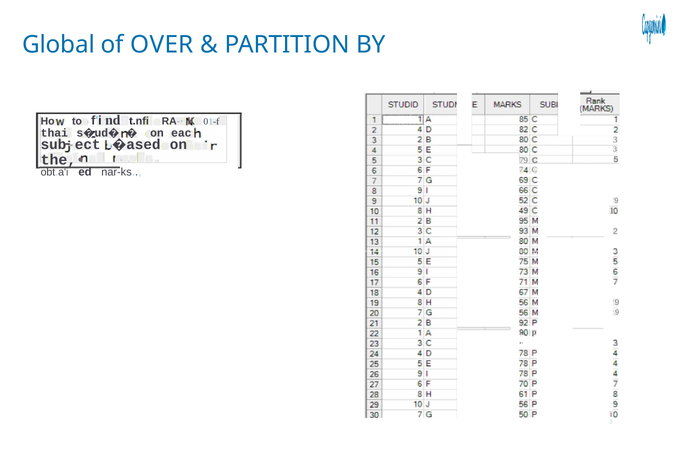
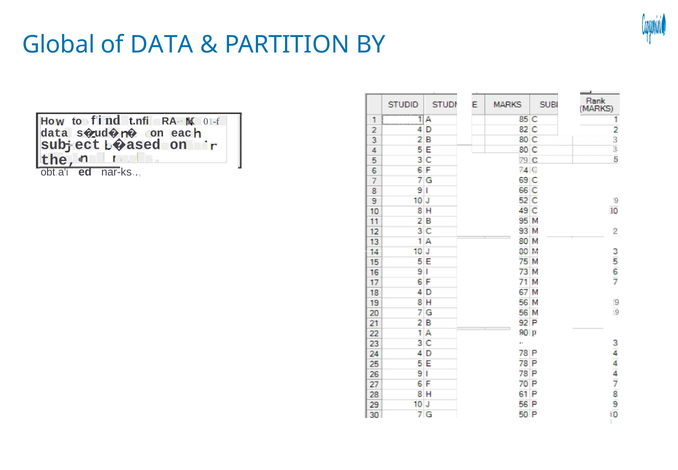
of OVER: OVER -> DATA
thai at (54, 133): thai -> data
